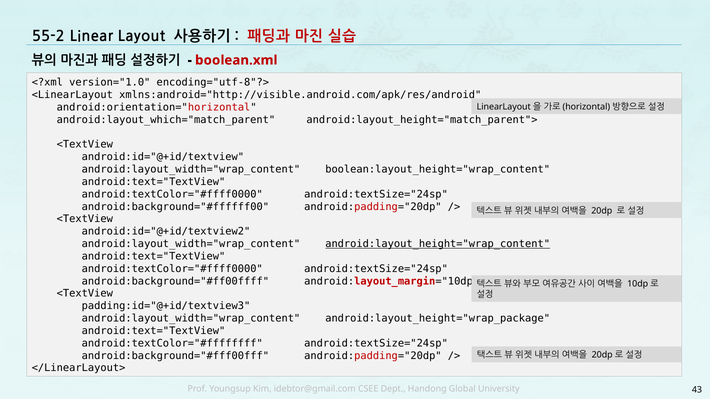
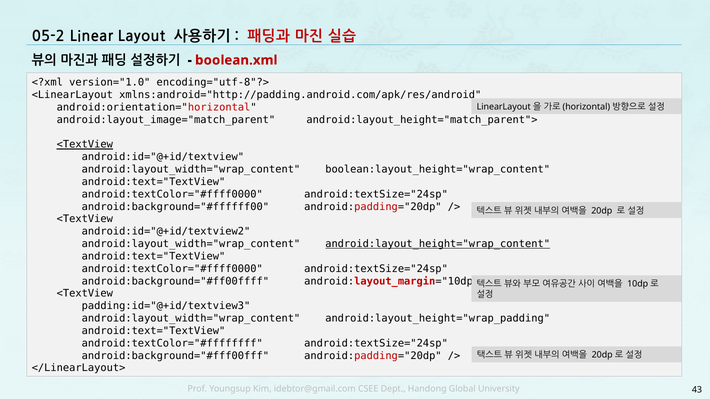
55-2: 55-2 -> 05-2
xmlns:android="http://visible.android.com/apk/res/android: xmlns:android="http://visible.android.com/apk/res/android -> xmlns:android="http://padding.android.com/apk/res/android
android:layout_which="match_parent: android:layout_which="match_parent -> android:layout_image="match_parent
<TextView at (85, 145) underline: none -> present
android:layout_height="wrap_package: android:layout_height="wrap_package -> android:layout_height="wrap_padding
